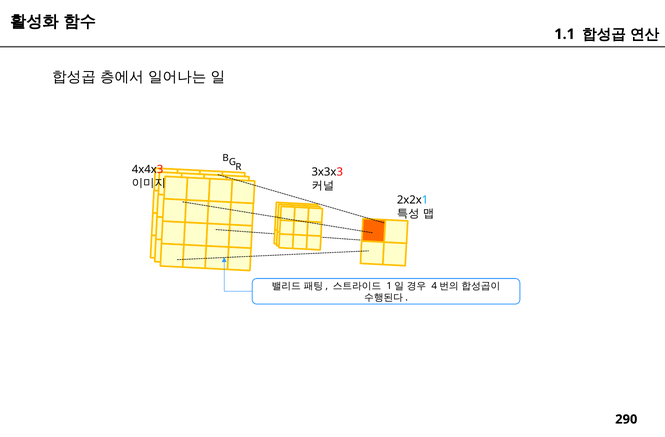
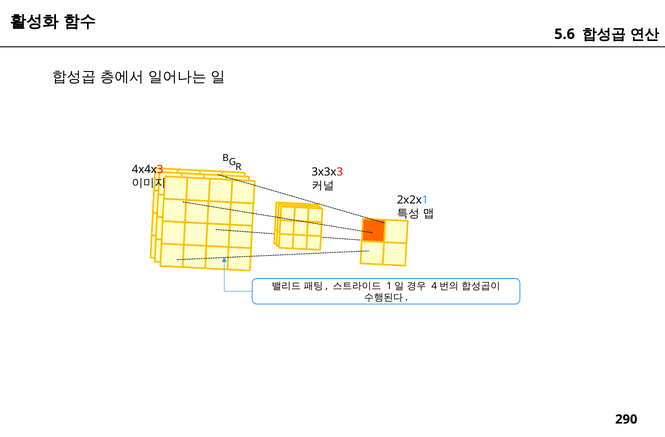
1.1: 1.1 -> 5.6
